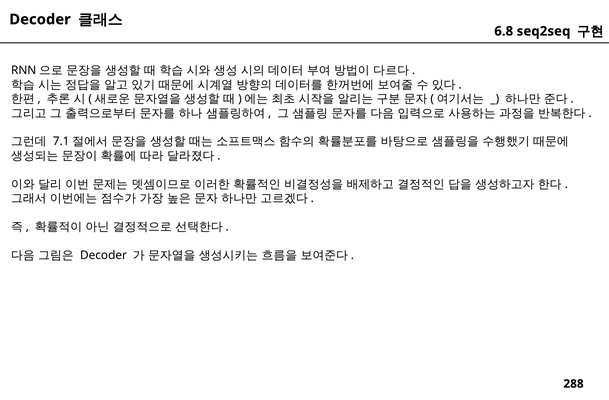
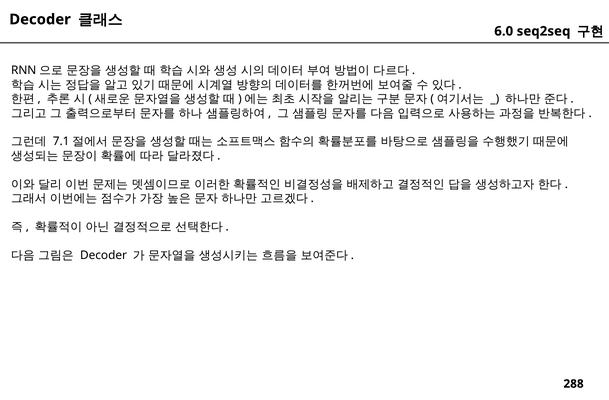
6.8: 6.8 -> 6.0
